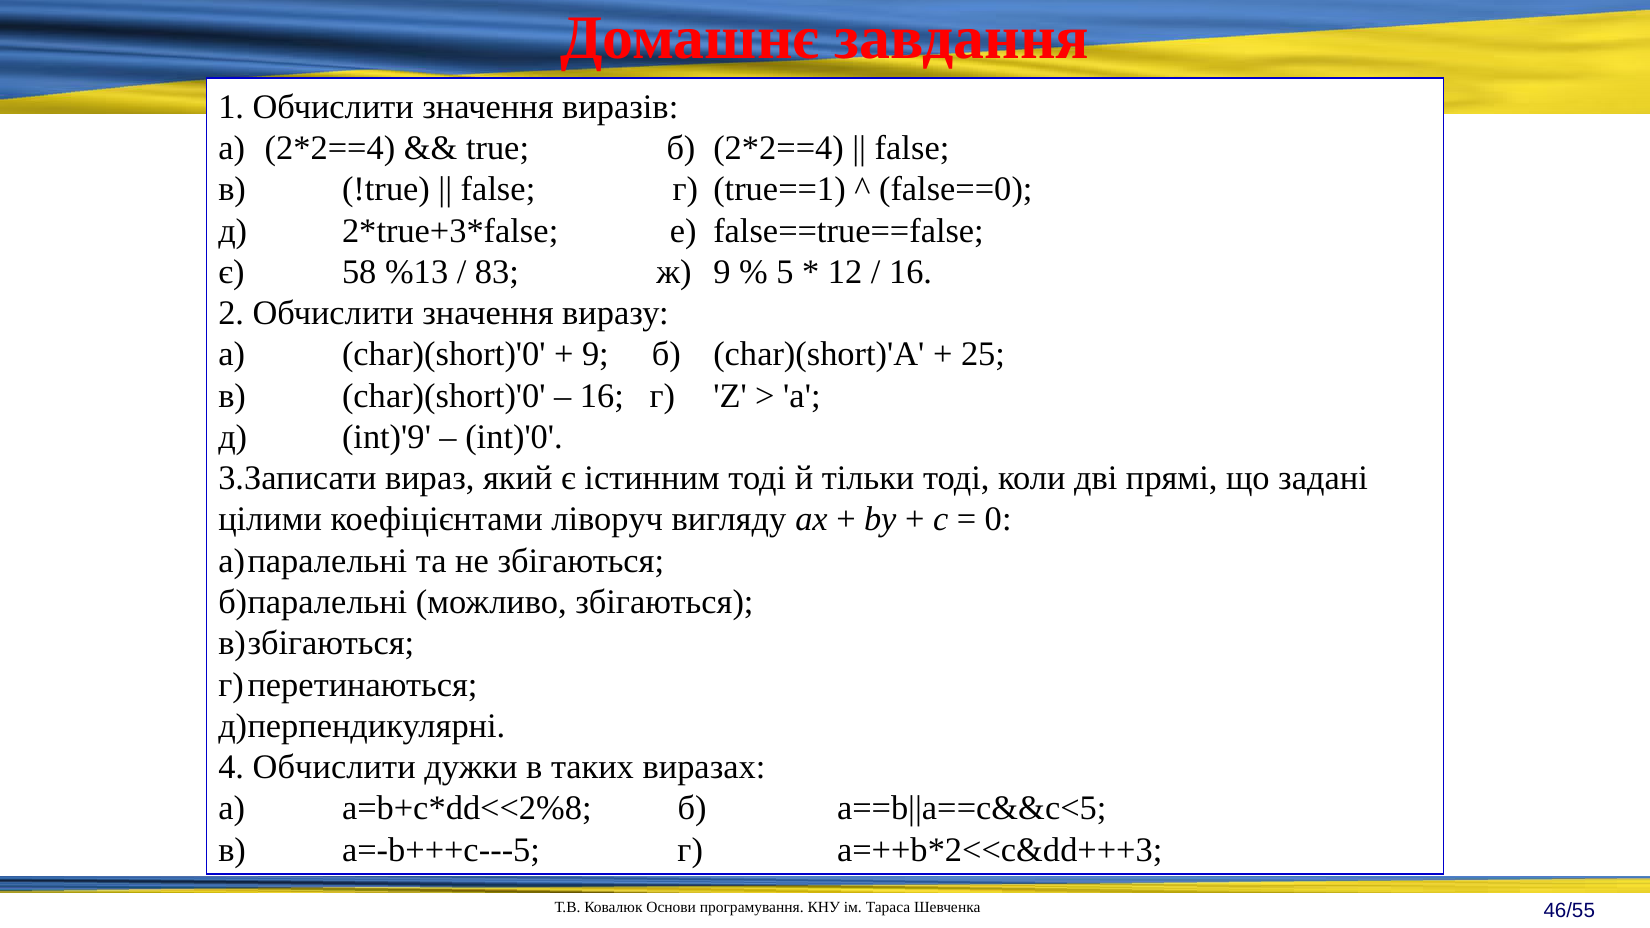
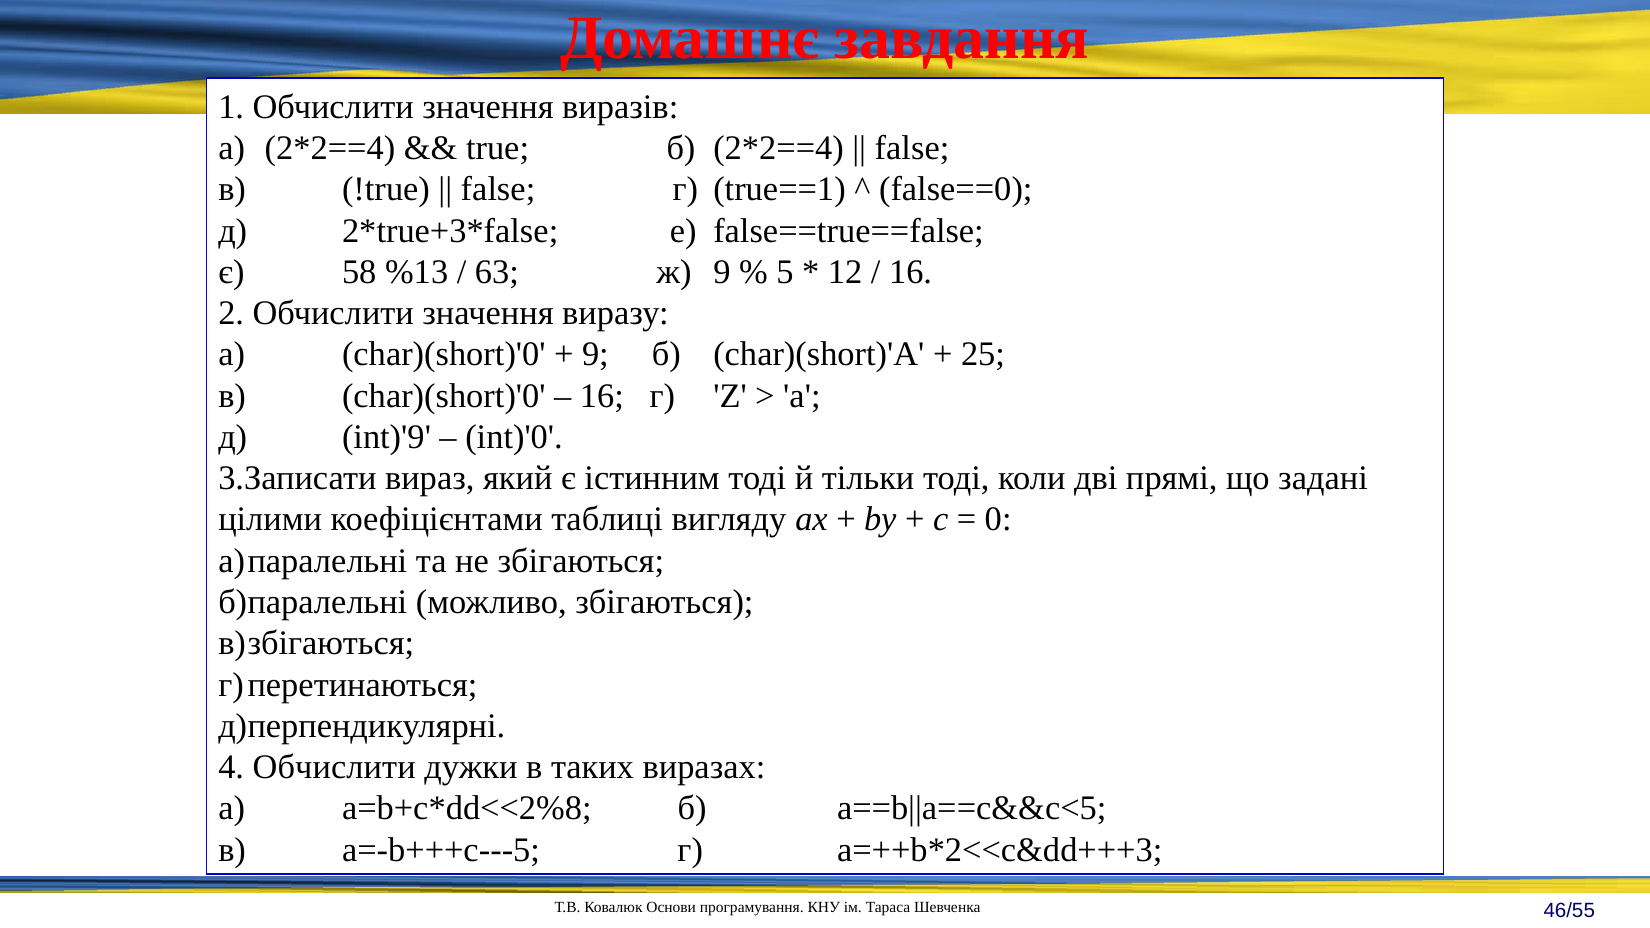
83: 83 -> 63
ліворуч: ліворуч -> таблиці
